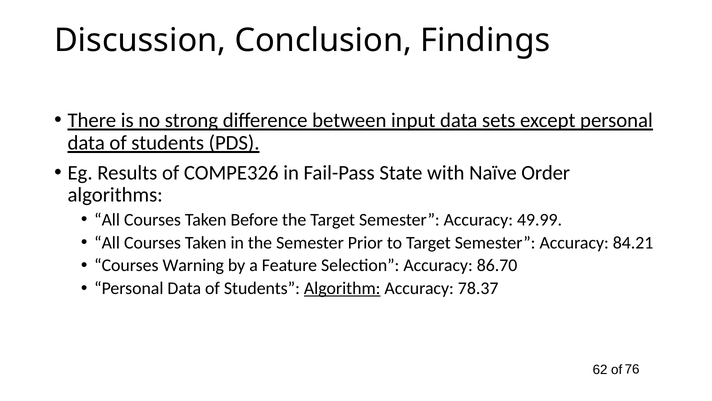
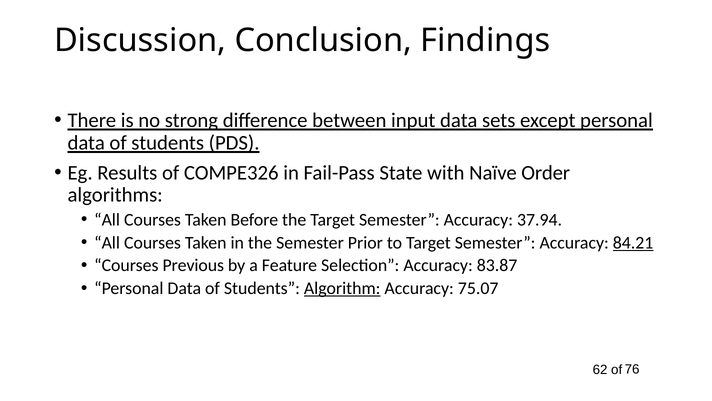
49.99: 49.99 -> 37.94
84.21 underline: none -> present
Warning: Warning -> Previous
86.70: 86.70 -> 83.87
78.37: 78.37 -> 75.07
